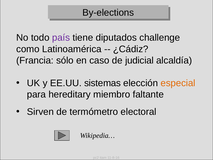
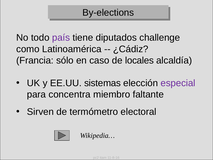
judicial: judicial -> locales
especial colour: orange -> purple
hereditary: hereditary -> concentra
